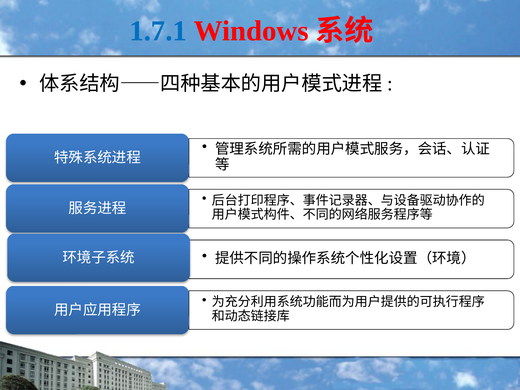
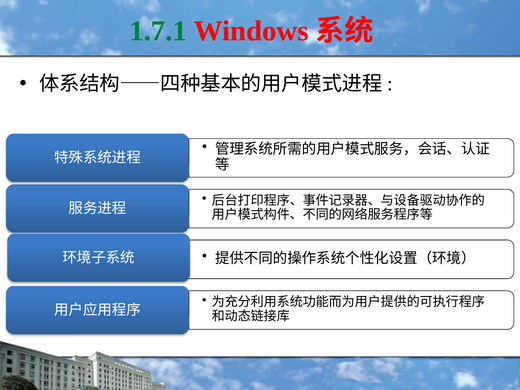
1.7.1 colour: blue -> green
